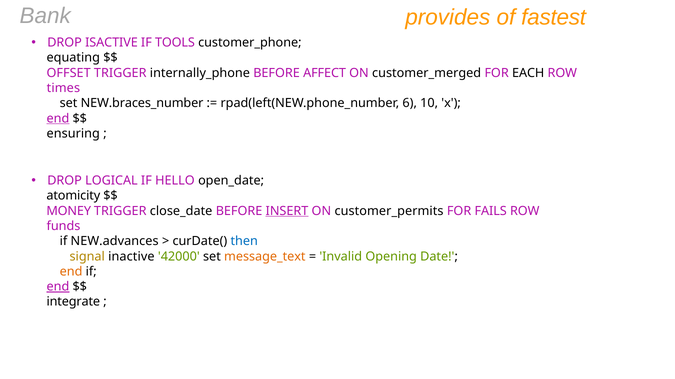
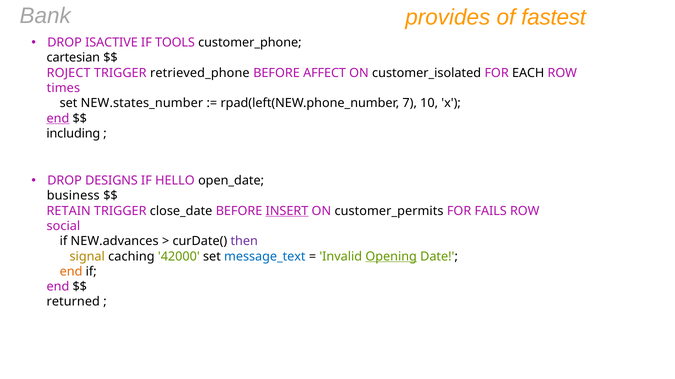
equating: equating -> cartesian
OFFSET: OFFSET -> ROJECT
internally_phone: internally_phone -> retrieved_phone
customer_merged: customer_merged -> customer_isolated
NEW.braces_number: NEW.braces_number -> NEW.states_number
6: 6 -> 7
ensuring: ensuring -> including
LOGICAL: LOGICAL -> DESIGNS
atomicity: atomicity -> business
MONEY: MONEY -> RETAIN
funds: funds -> social
then colour: blue -> purple
inactive: inactive -> caching
message_text colour: orange -> blue
Opening underline: none -> present
end at (58, 287) underline: present -> none
integrate: integrate -> returned
